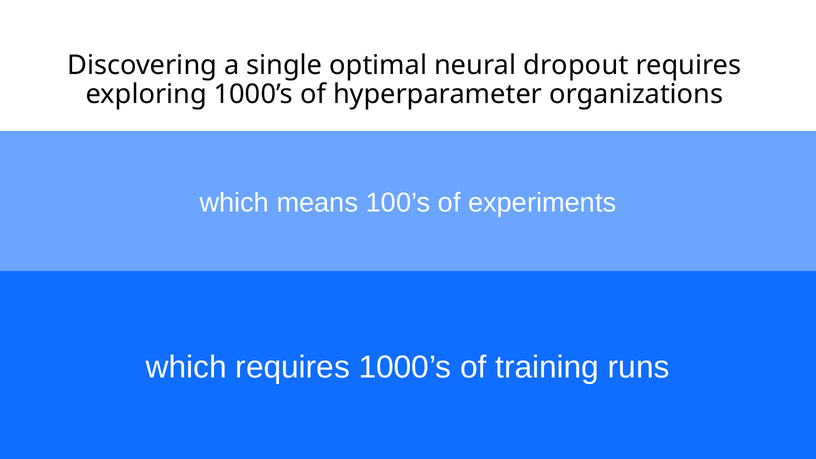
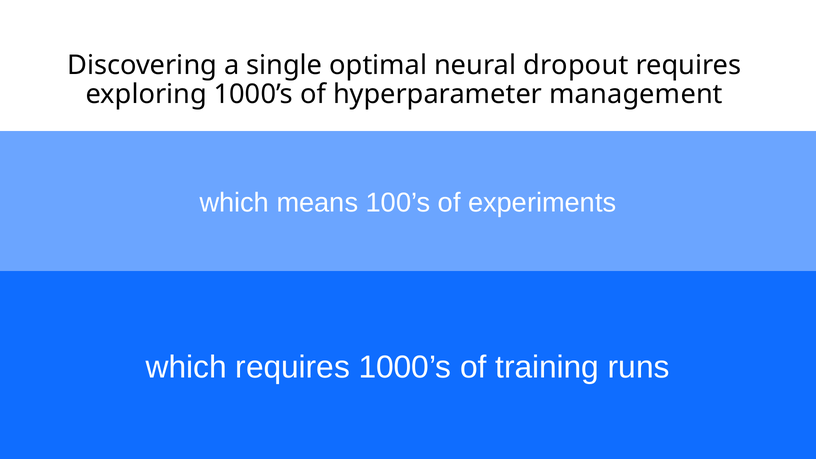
organizations: organizations -> management
